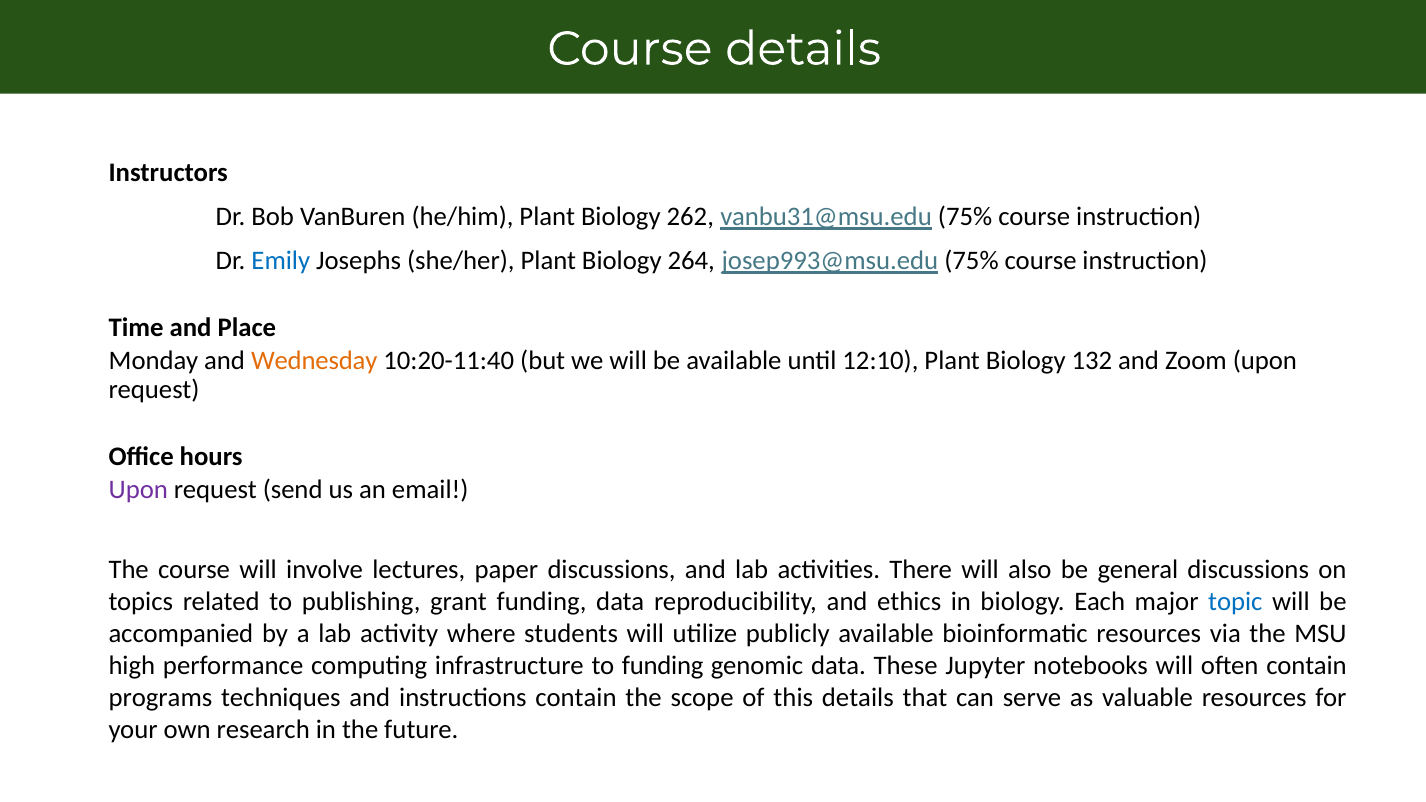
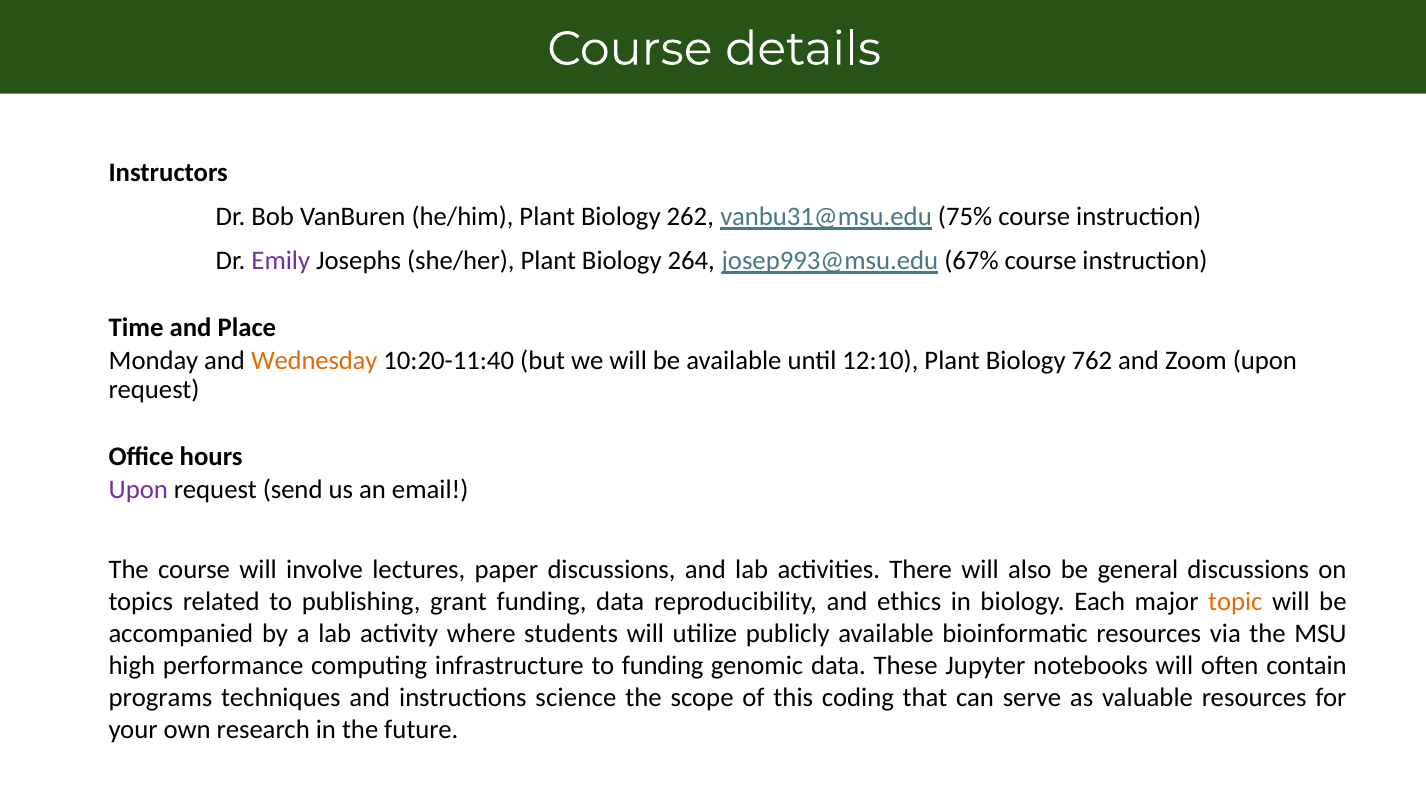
Emily colour: blue -> purple
josep993@msu.edu 75%: 75% -> 67%
132: 132 -> 762
topic colour: blue -> orange
instructions contain: contain -> science
this details: details -> coding
